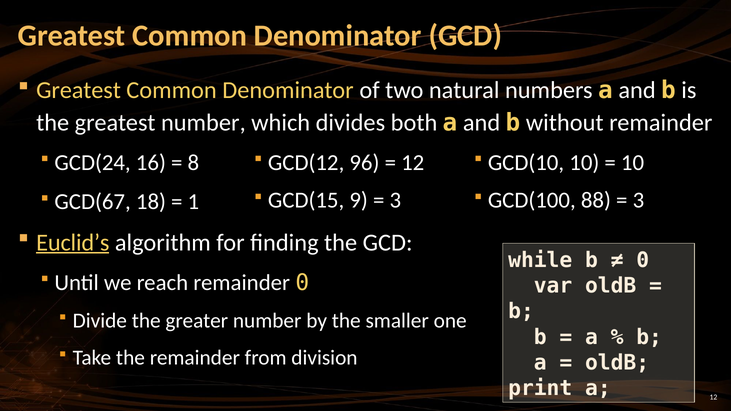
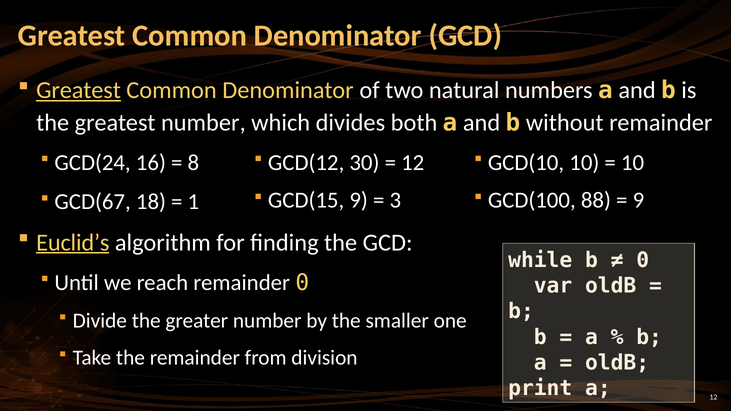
Greatest at (79, 90) underline: none -> present
96: 96 -> 30
3 at (638, 201): 3 -> 9
